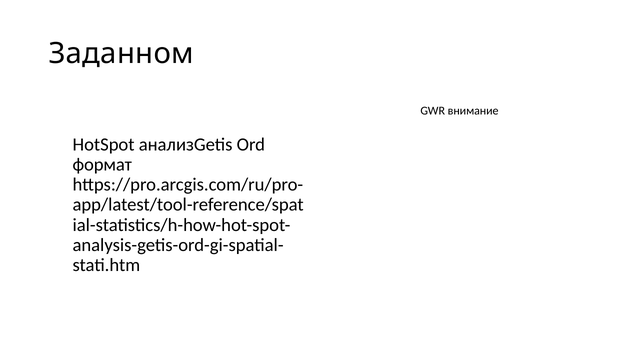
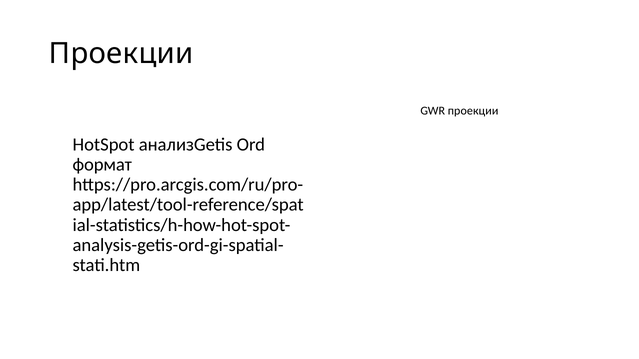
Заданном at (121, 54): Заданном -> Проекции
GWR внимание: внимание -> проекции
